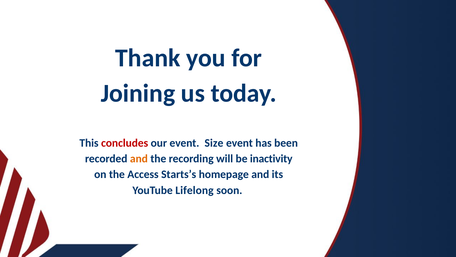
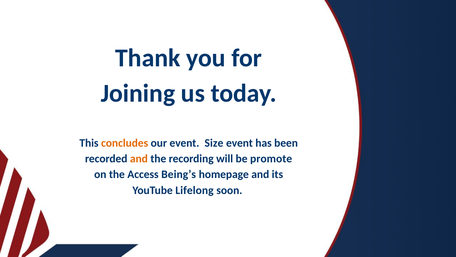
concludes colour: red -> orange
inactivity: inactivity -> promote
Starts’s: Starts’s -> Being’s
